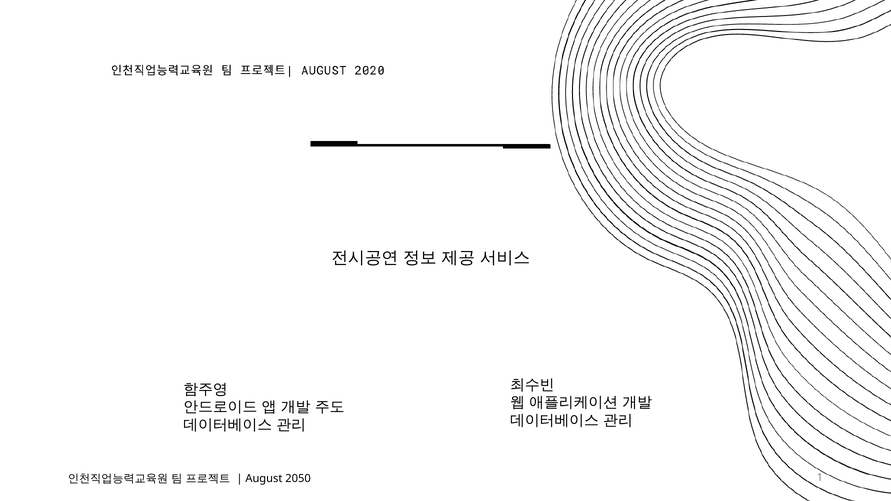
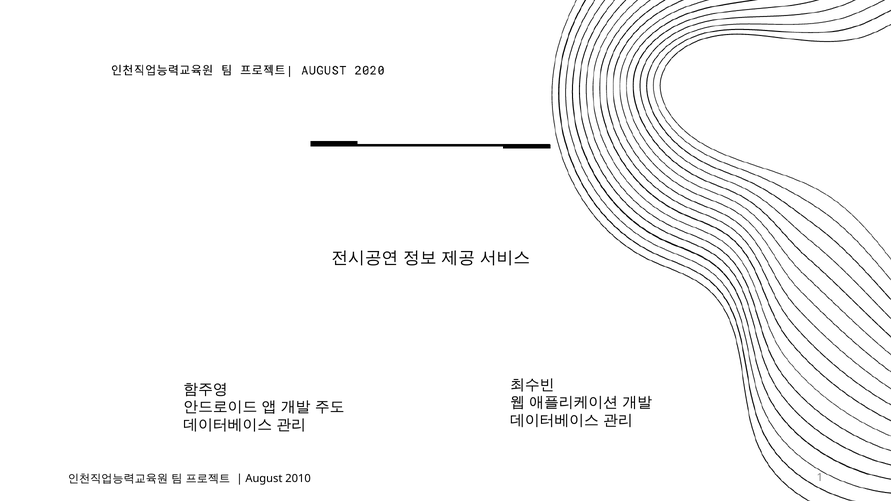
2050: 2050 -> 2010
